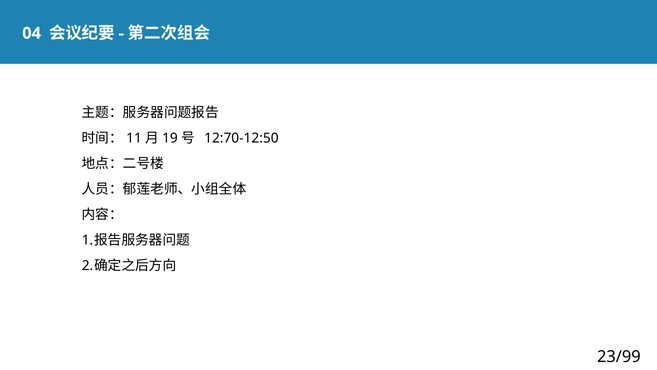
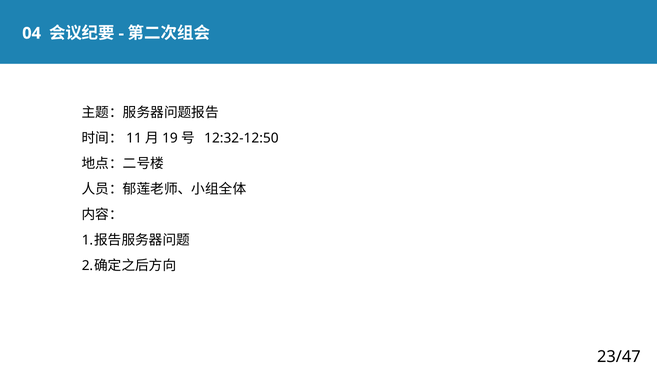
12:70-12:50: 12:70-12:50 -> 12:32-12:50
23/99: 23/99 -> 23/47
